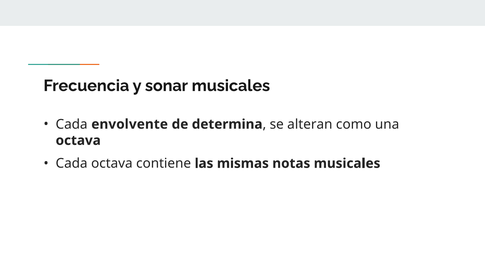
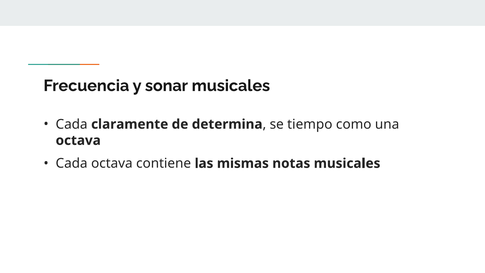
envolvente: envolvente -> claramente
alteran: alteran -> tiempo
